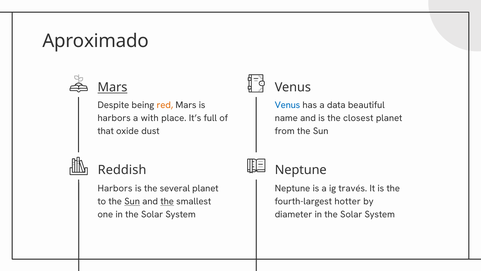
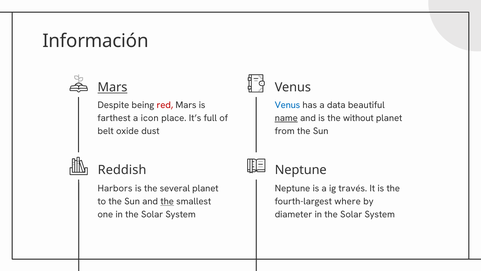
Aproximado: Aproximado -> Información
red colour: orange -> red
harbors at (114, 118): harbors -> farthest
with: with -> icon
name underline: none -> present
closest: closest -> without
that: that -> belt
Sun at (132, 201) underline: present -> none
hotter: hotter -> where
